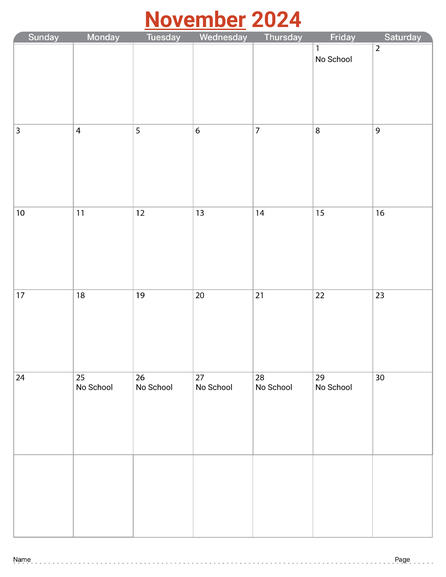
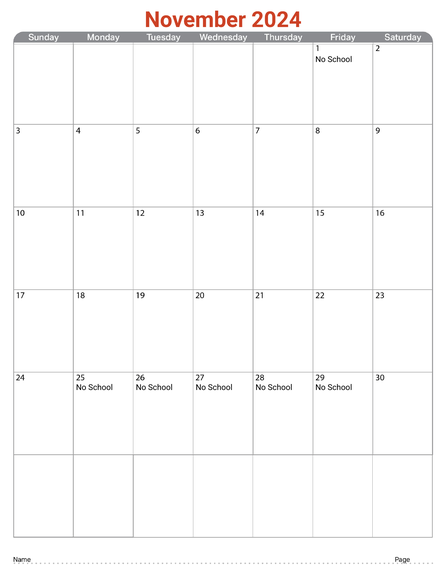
November underline: present -> none
